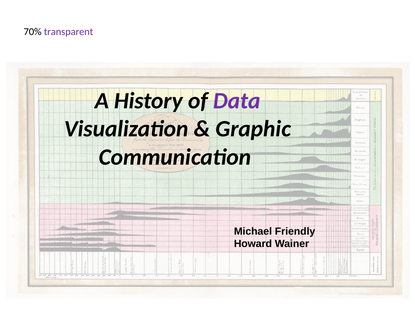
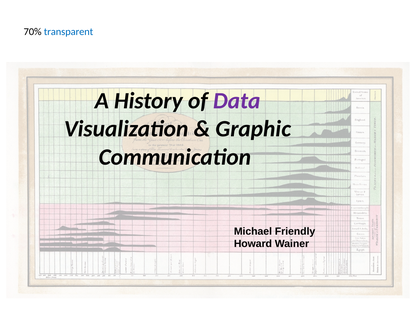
transparent colour: purple -> blue
